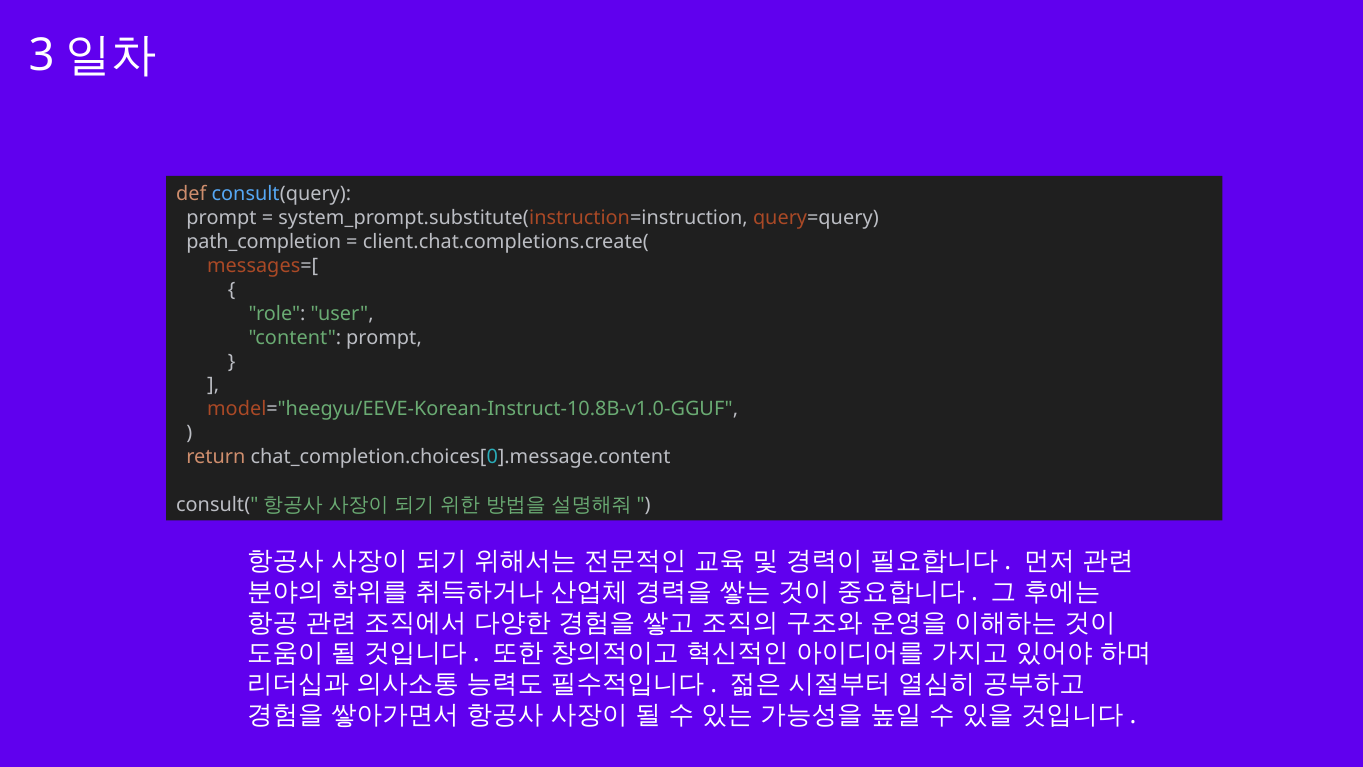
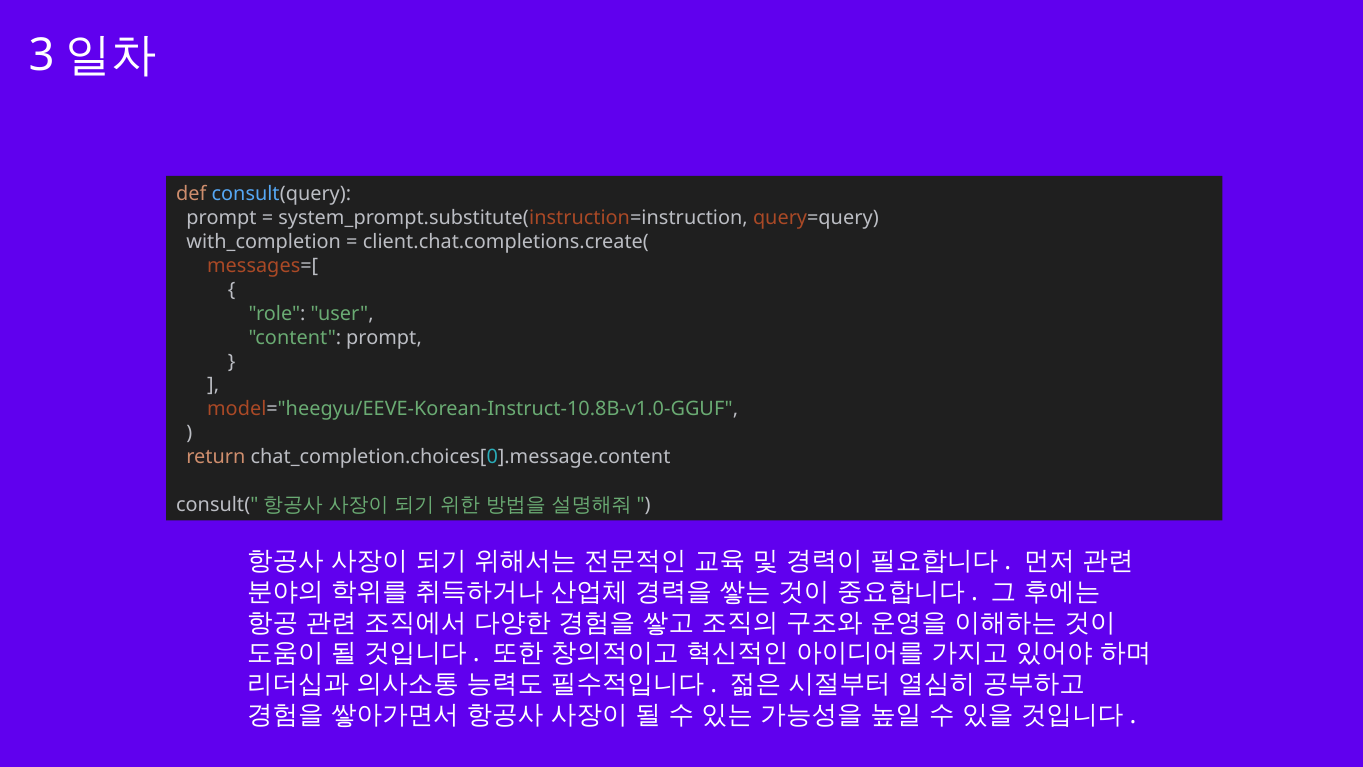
path_completion: path_completion -> with_completion
